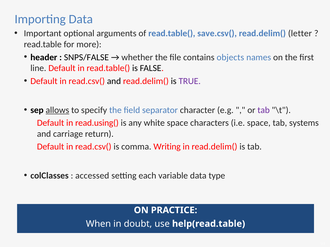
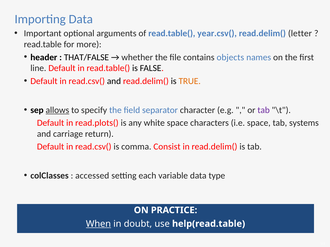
save.csv(: save.csv( -> year.csv(
SNPS/FALSE: SNPS/FALSE -> THAT/FALSE
TRUE colour: purple -> orange
read.using(: read.using( -> read.plots(
Writing: Writing -> Consist
When underline: none -> present
